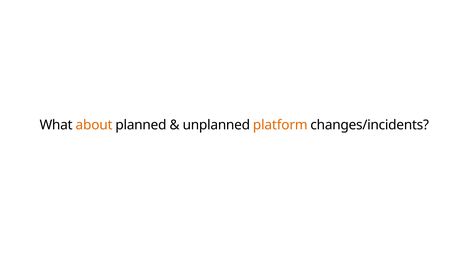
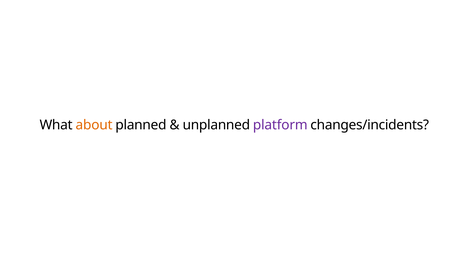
platform colour: orange -> purple
